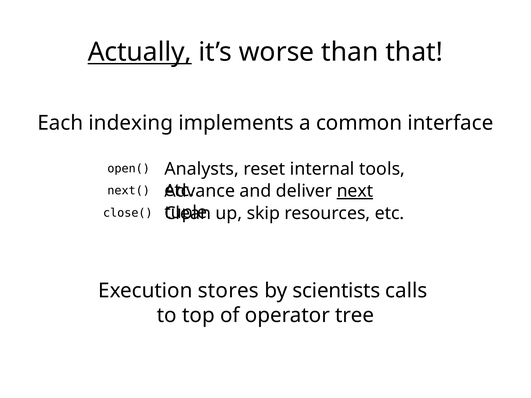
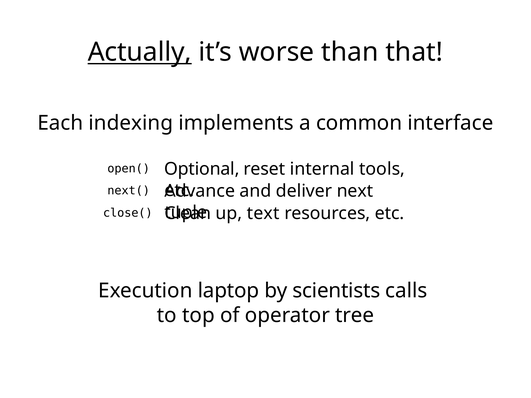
Analysts: Analysts -> Optional
next underline: present -> none
skip: skip -> text
stores: stores -> laptop
